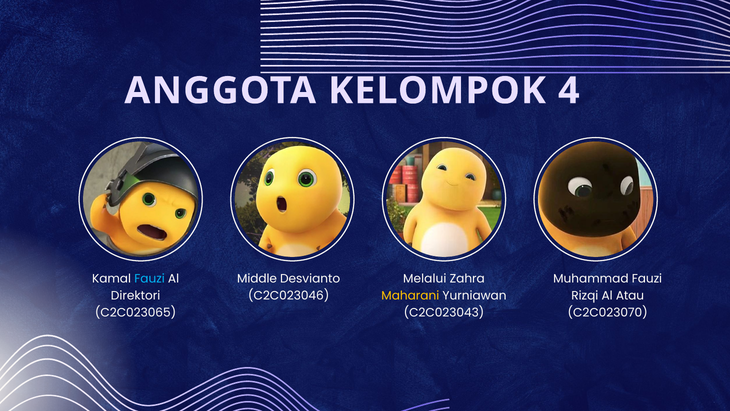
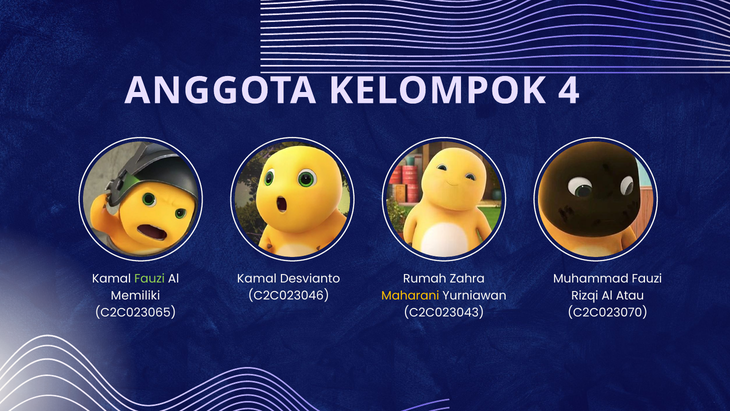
Fauzi at (150, 279) colour: light blue -> light green
Middle at (257, 279): Middle -> Kamal
Melalui: Melalui -> Rumah
Direktori: Direktori -> Memiliki
